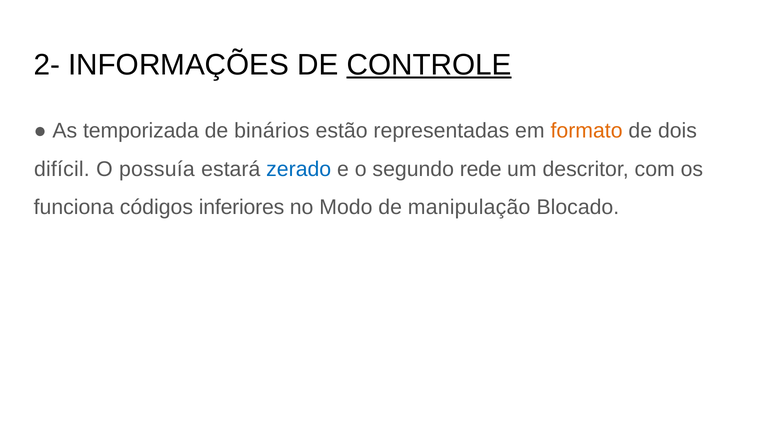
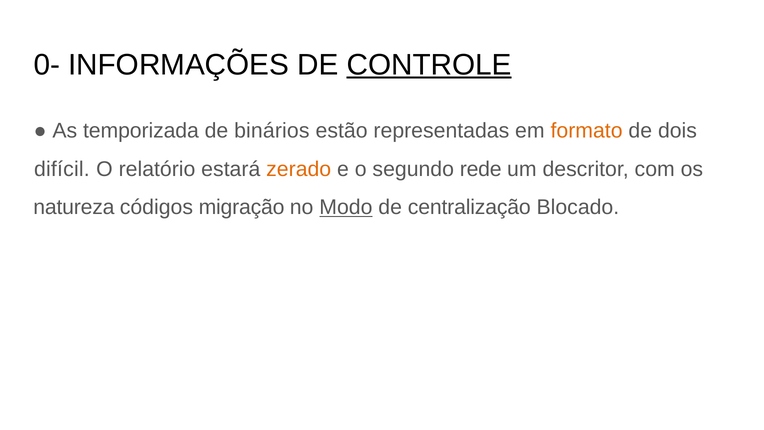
2-: 2- -> 0-
possuía: possuía -> relatório
zerado colour: blue -> orange
funciona: funciona -> natureza
inferiores: inferiores -> migração
Modo underline: none -> present
manipulação: manipulação -> centralização
